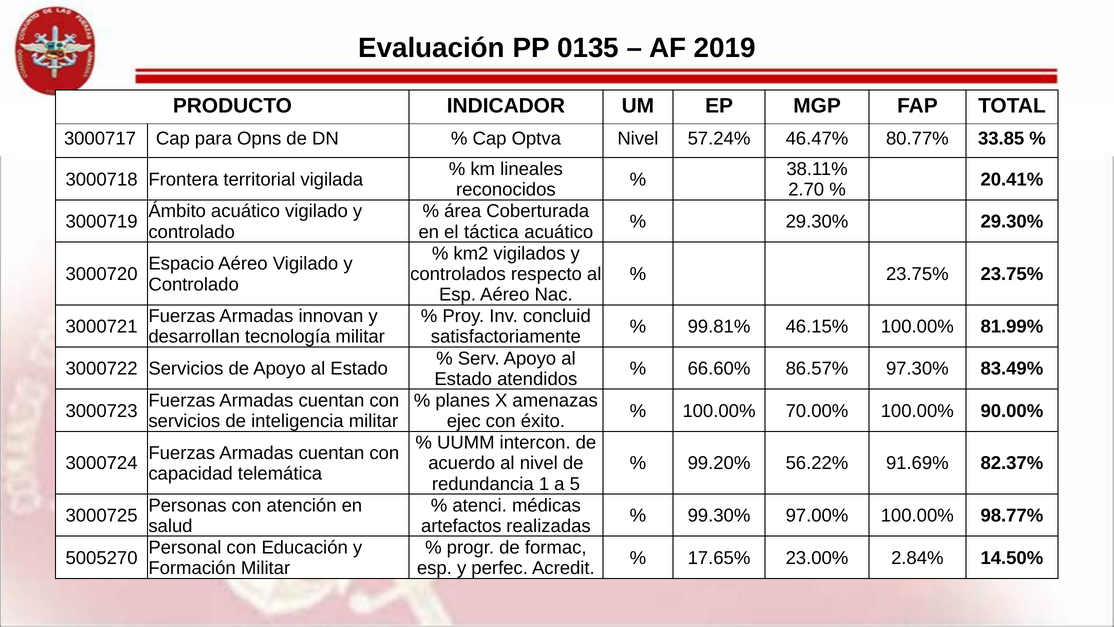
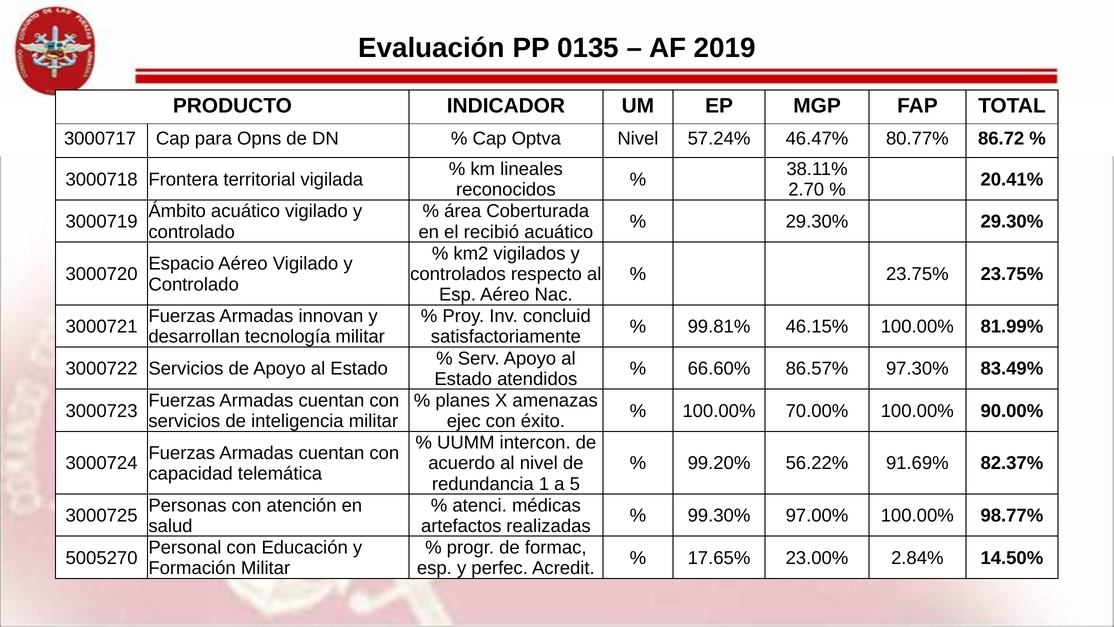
33.85: 33.85 -> 86.72
táctica: táctica -> recibió
